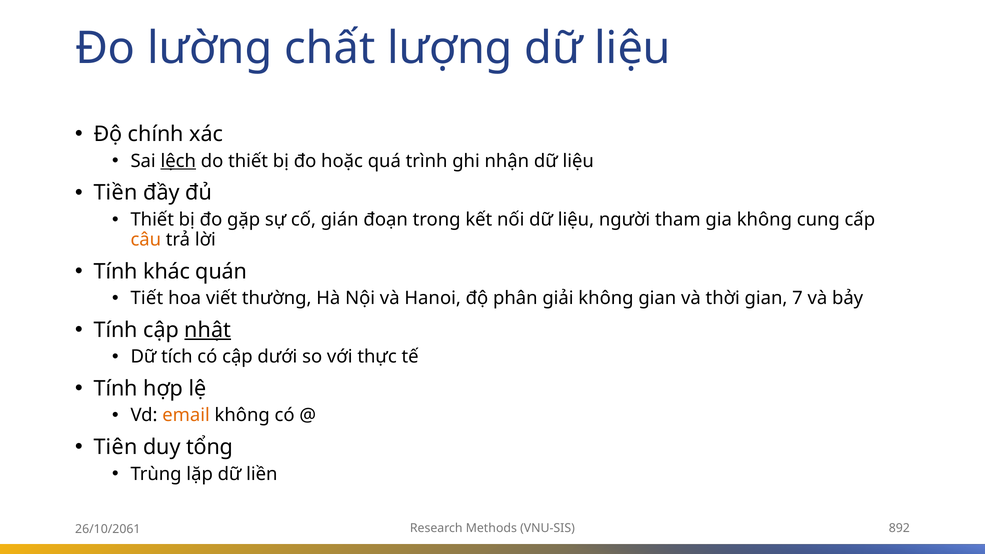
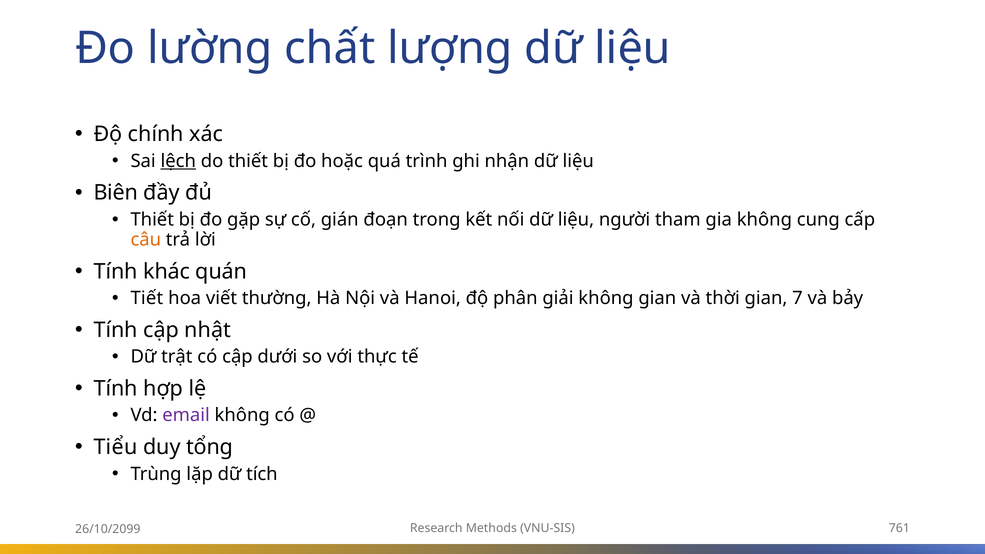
Tiền: Tiền -> Biên
nhật underline: present -> none
tích: tích -> trật
email colour: orange -> purple
Tiên: Tiên -> Tiểu
liền: liền -> tích
892: 892 -> 761
26/10/2061: 26/10/2061 -> 26/10/2099
